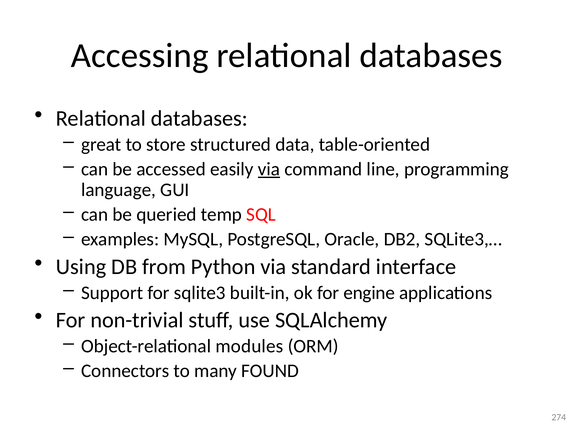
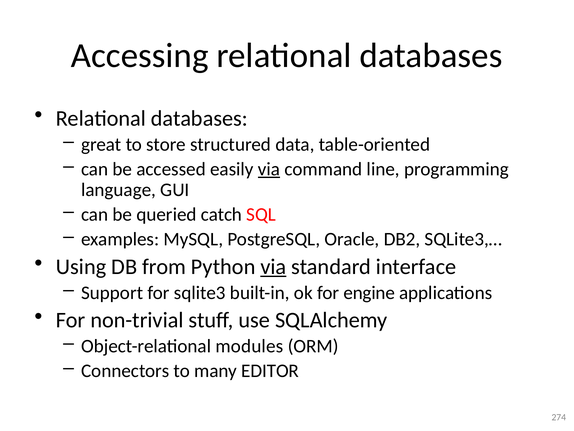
temp: temp -> catch
via at (273, 266) underline: none -> present
FOUND: FOUND -> EDITOR
